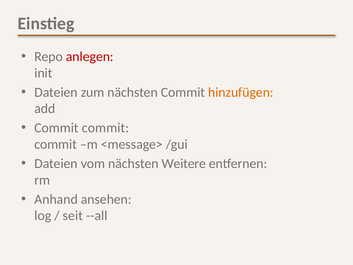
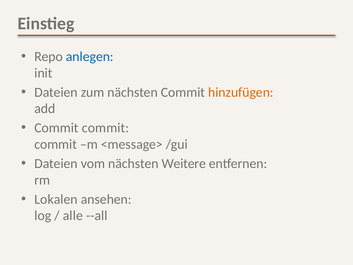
anlegen colour: red -> blue
Anhand: Anhand -> Lokalen
seit: seit -> alle
